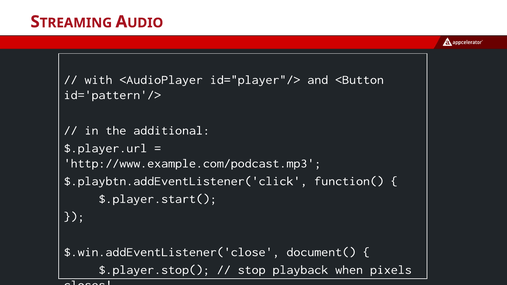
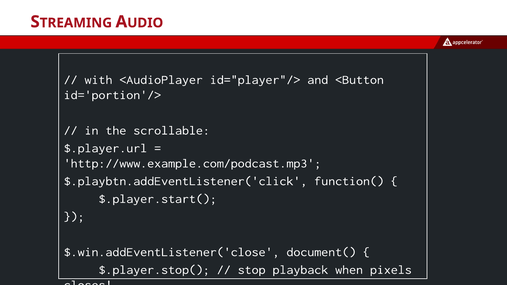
id='pattern'/>: id='pattern'/> -> id='portion'/>
additional: additional -> scrollable
